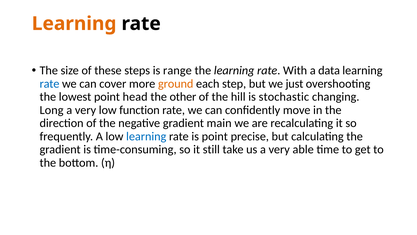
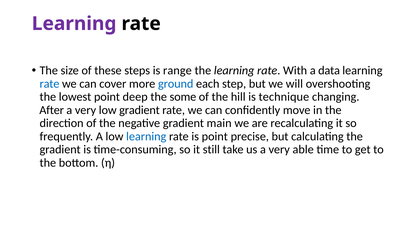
Learning at (74, 24) colour: orange -> purple
ground colour: orange -> blue
just: just -> will
head: head -> deep
other: other -> some
stochastic: stochastic -> technique
Long: Long -> After
low function: function -> gradient
